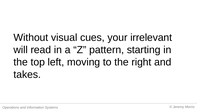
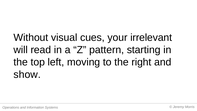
takes: takes -> show
